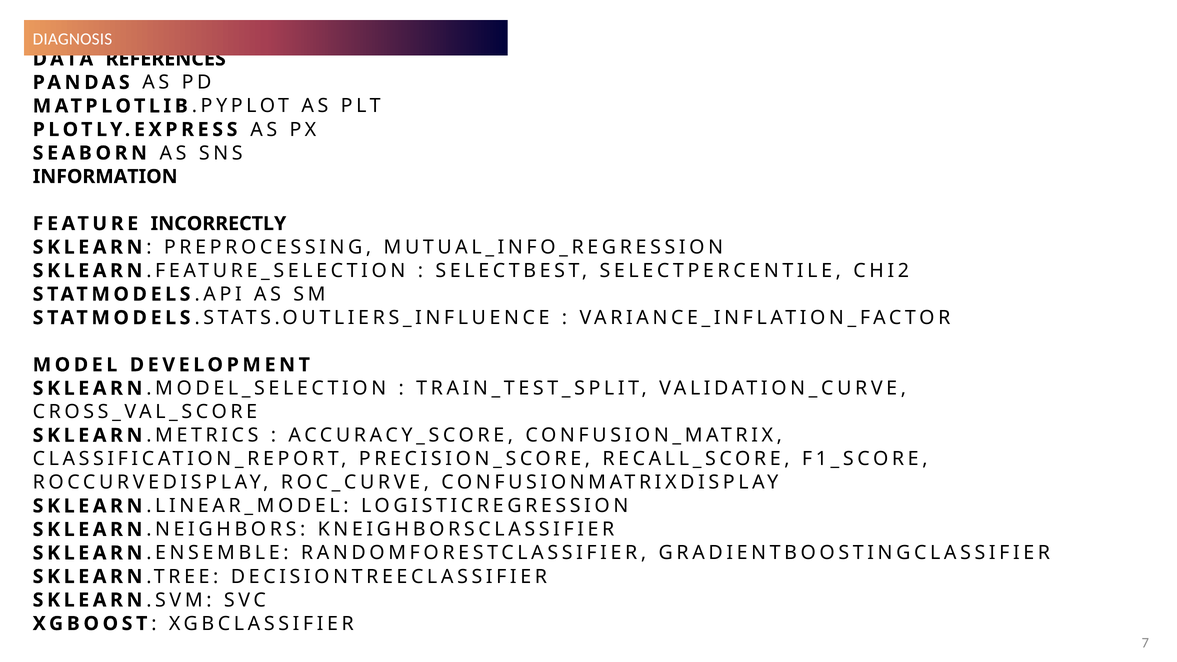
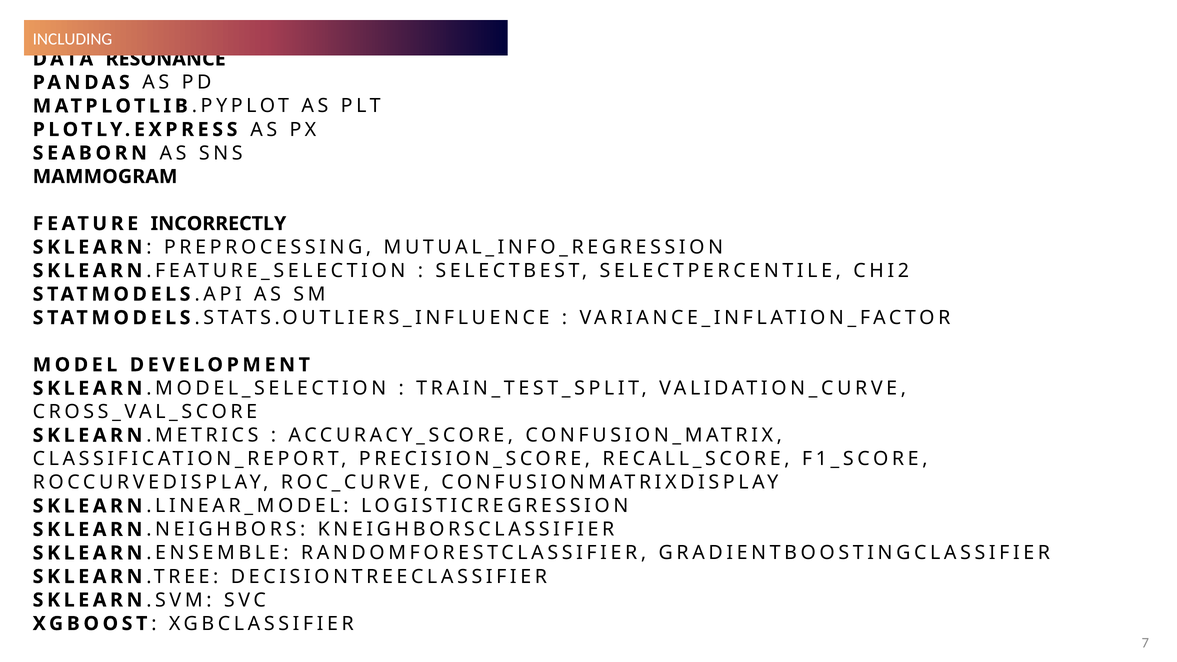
DIAGNOSIS: DIAGNOSIS -> INCLUDING
REFERENCES: REFERENCES -> RESONANCE
INFORMATION: INFORMATION -> MAMMOGRAM
